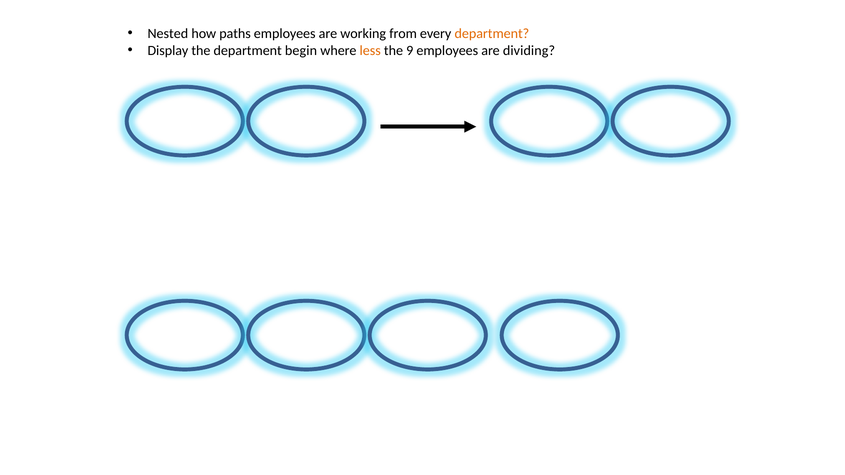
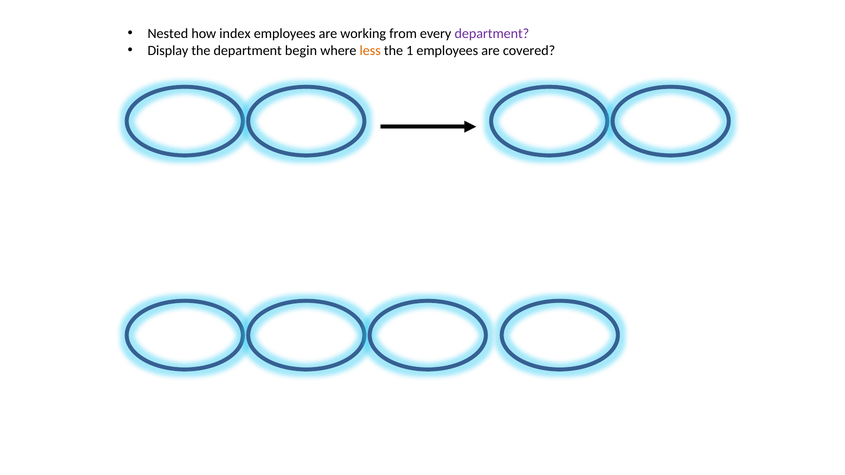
paths: paths -> index
department at (492, 34) colour: orange -> purple
9: 9 -> 1
dividing: dividing -> covered
